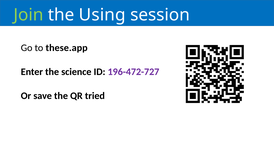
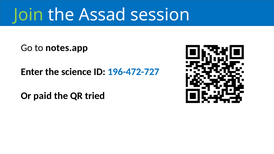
Using: Using -> Assad
these.app: these.app -> notes.app
196-472-727 colour: purple -> blue
save: save -> paid
